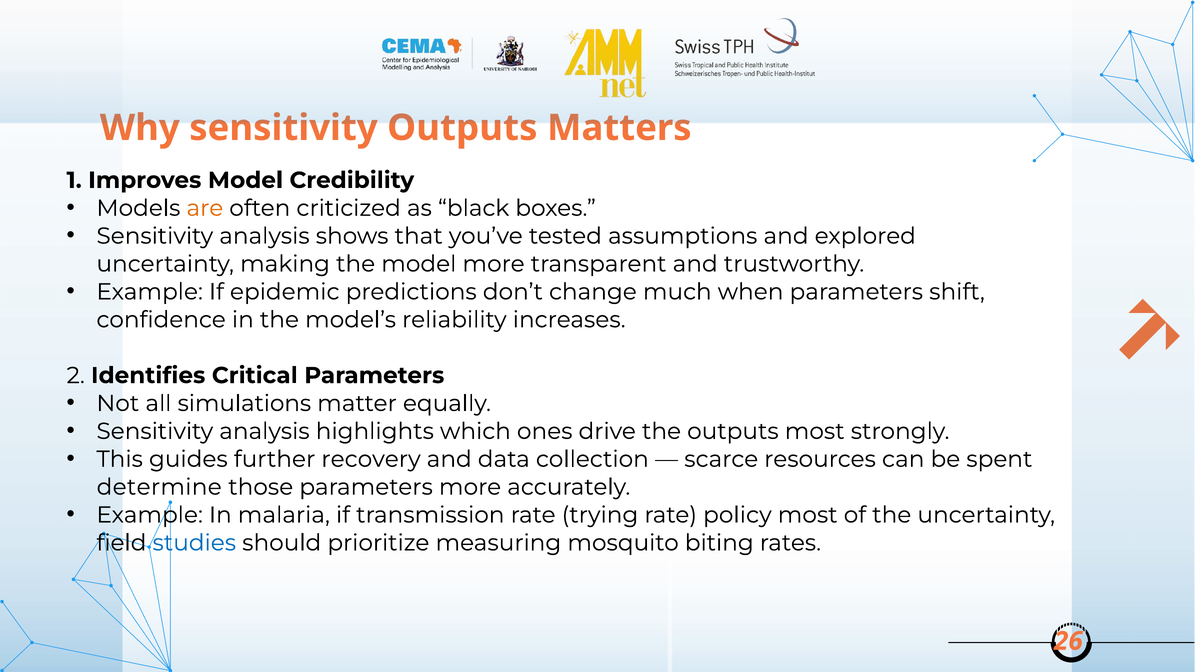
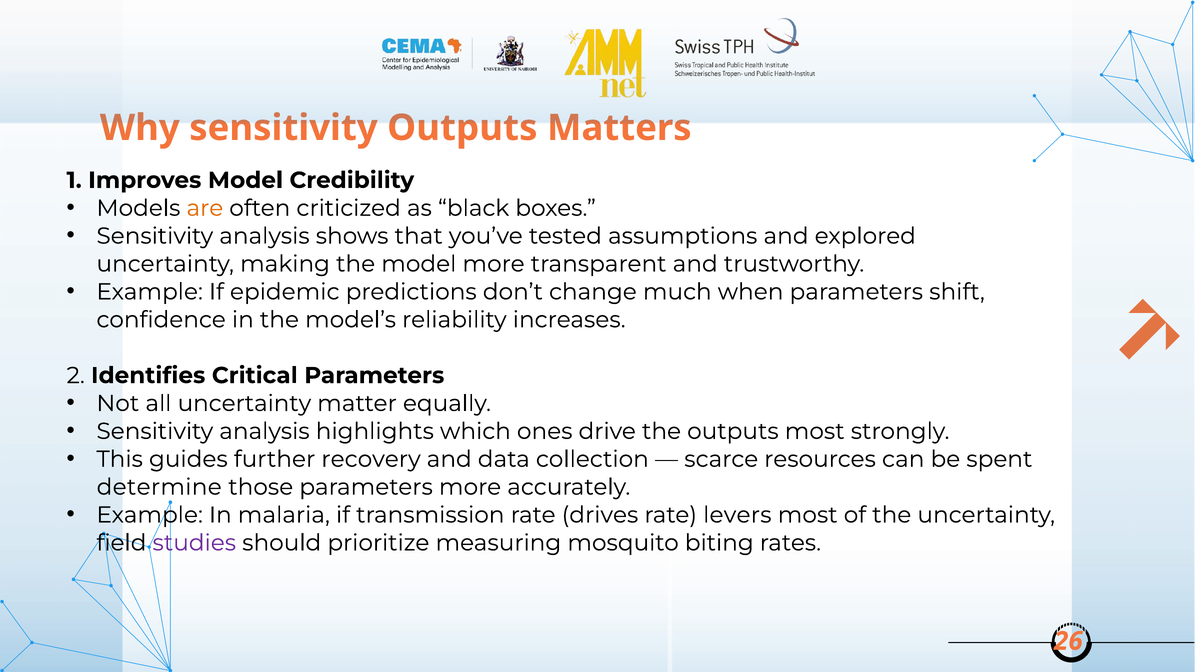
all simulations: simulations -> uncertainty
trying: trying -> drives
policy: policy -> levers
studies colour: blue -> purple
